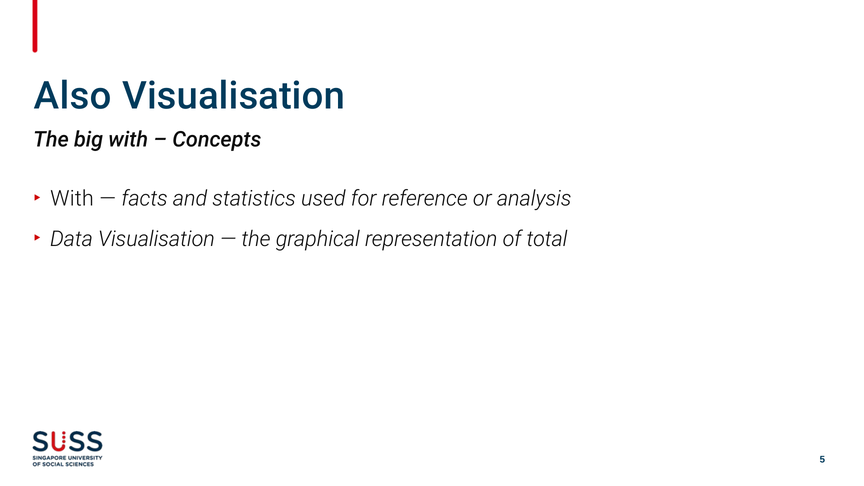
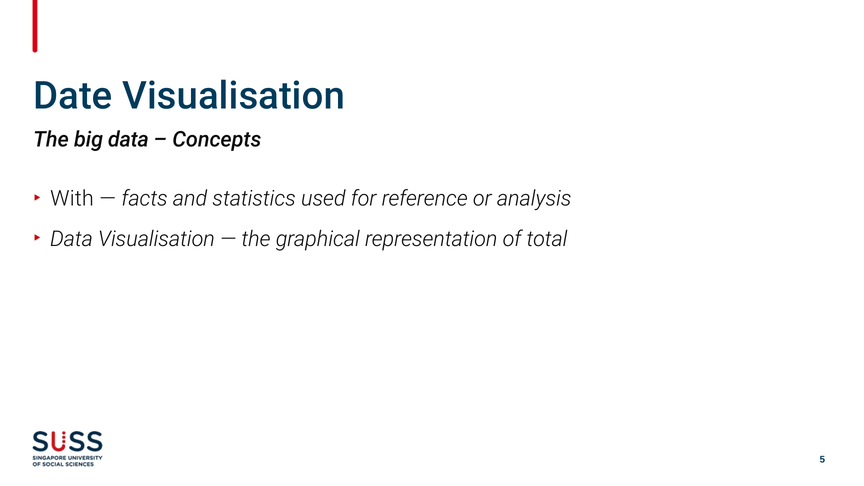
Also: Also -> Date
big with: with -> data
